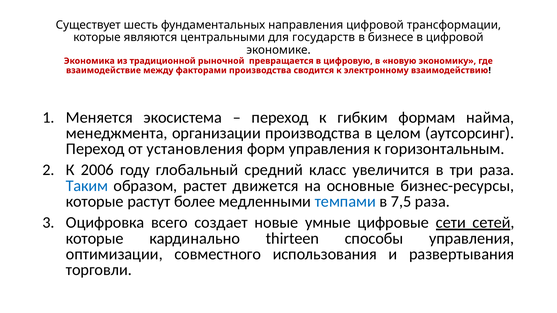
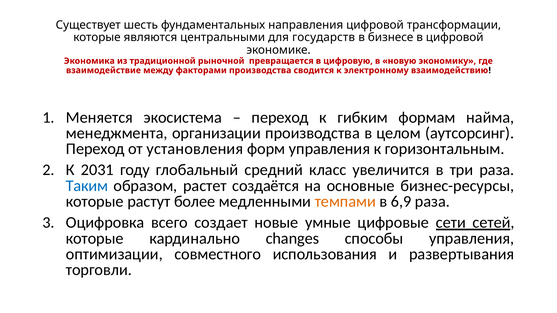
2006: 2006 -> 2031
движется: движется -> создаётся
темпами colour: blue -> orange
7,5: 7,5 -> 6,9
thirteen: thirteen -> changes
